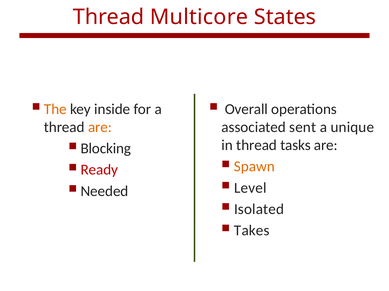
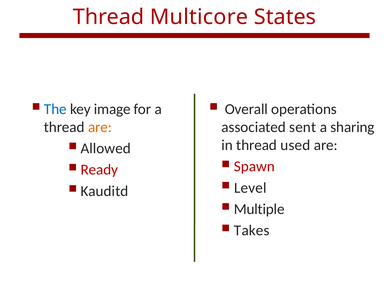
The colour: orange -> blue
inside: inside -> image
unique: unique -> sharing
tasks: tasks -> used
Blocking: Blocking -> Allowed
Spawn colour: orange -> red
Needed: Needed -> Kauditd
Isolated: Isolated -> Multiple
